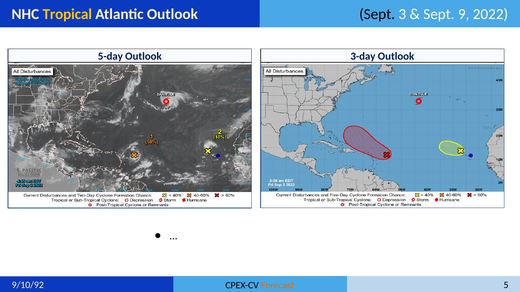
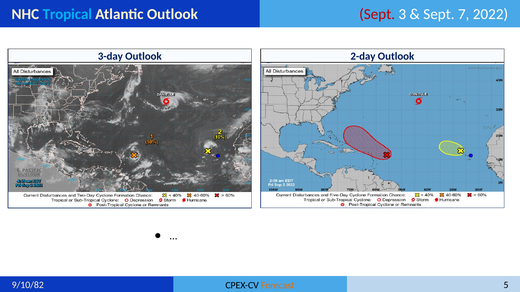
Tropical colour: yellow -> light blue
Sept at (377, 14) colour: black -> red
9: 9 -> 7
5-day: 5-day -> 3-day
3-day: 3-day -> 2-day
9/10/92: 9/10/92 -> 9/10/82
